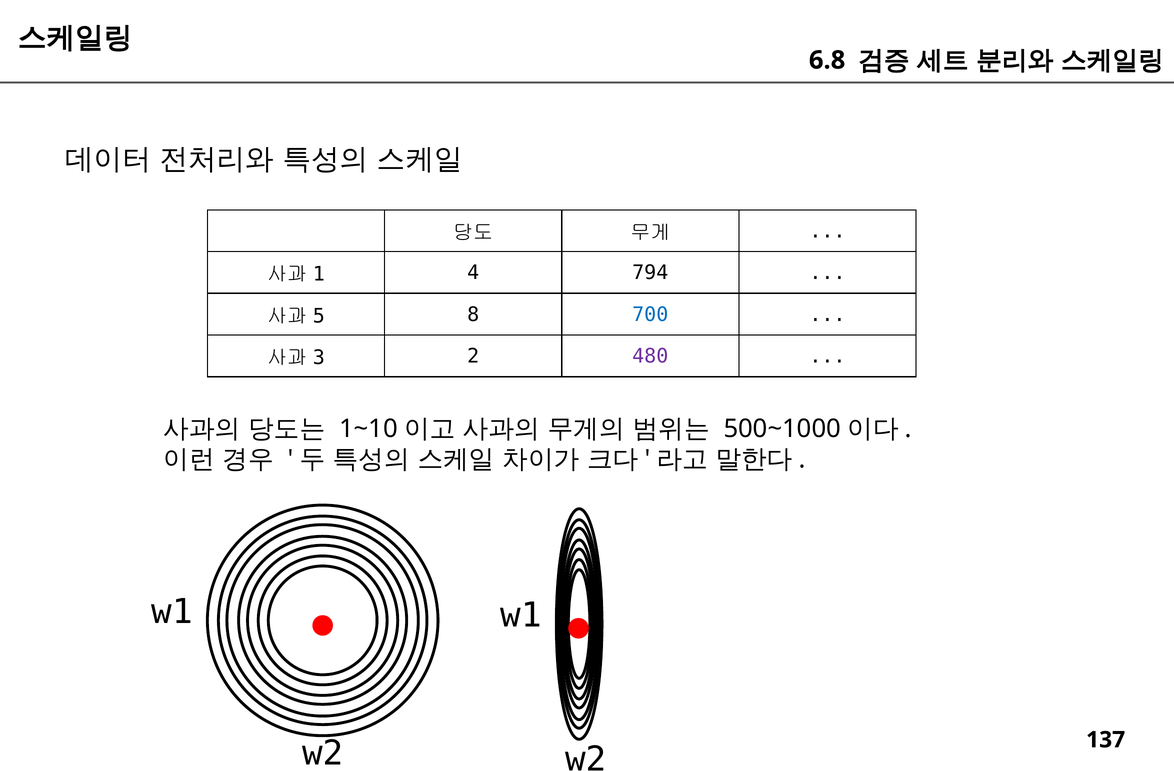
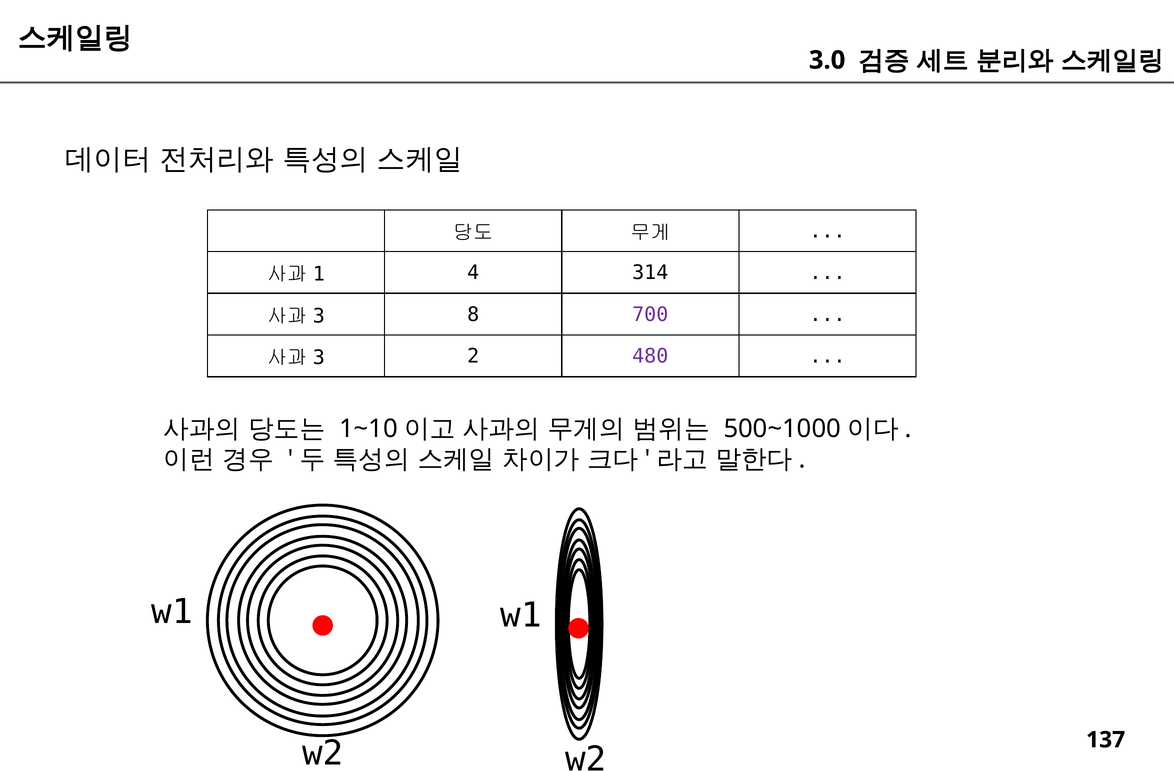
6.8: 6.8 -> 3.0
794: 794 -> 314
5 at (319, 316): 5 -> 3
700 colour: blue -> purple
